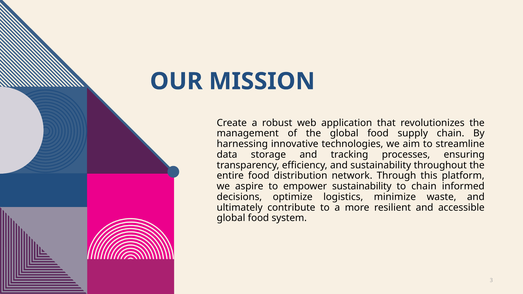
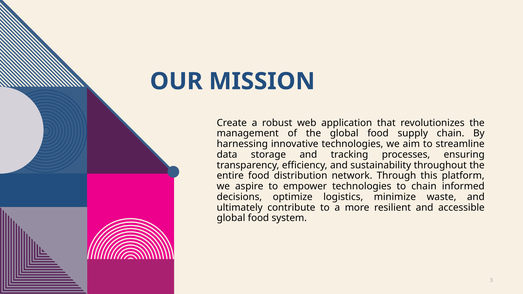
empower sustainability: sustainability -> technologies
